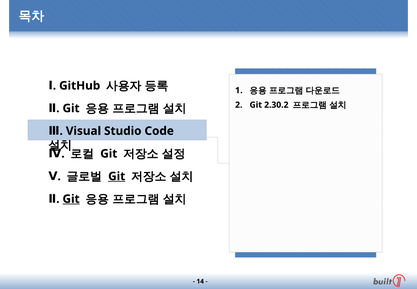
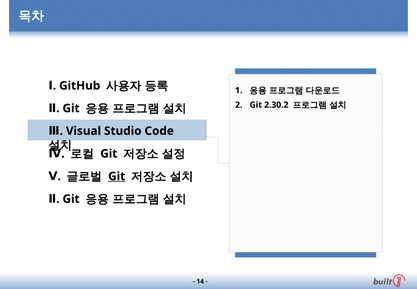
Git at (71, 199) underline: present -> none
